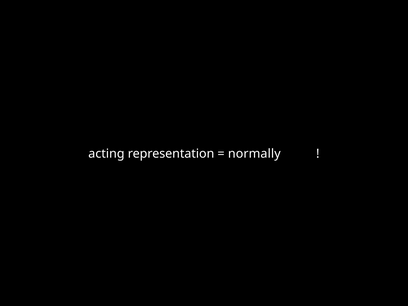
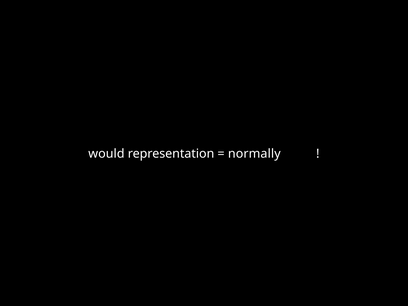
acting: acting -> would
